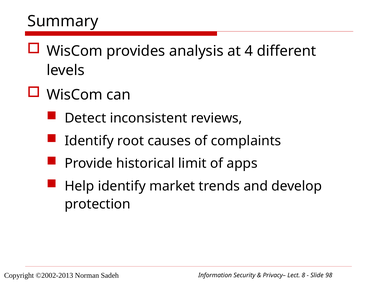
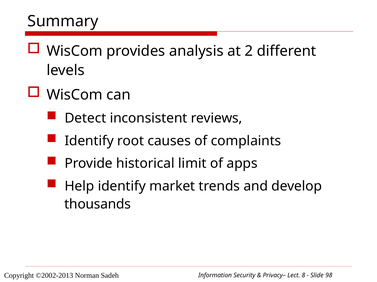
4: 4 -> 2
protection: protection -> thousands
